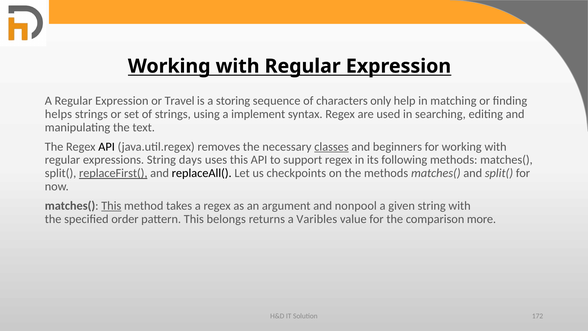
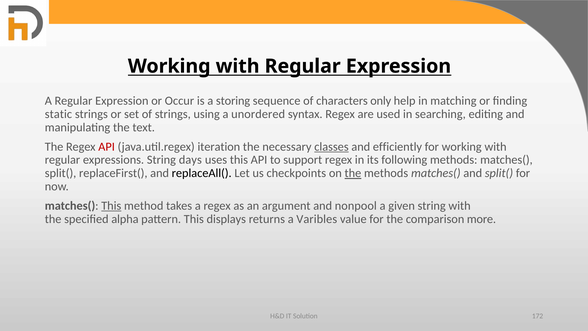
Travel: Travel -> Occur
helps: helps -> static
implement: implement -> unordered
API at (107, 147) colour: black -> red
removes: removes -> iteration
beginners: beginners -> efficiently
replaceFirst( underline: present -> none
the at (353, 173) underline: none -> present
order: order -> alpha
belongs: belongs -> displays
